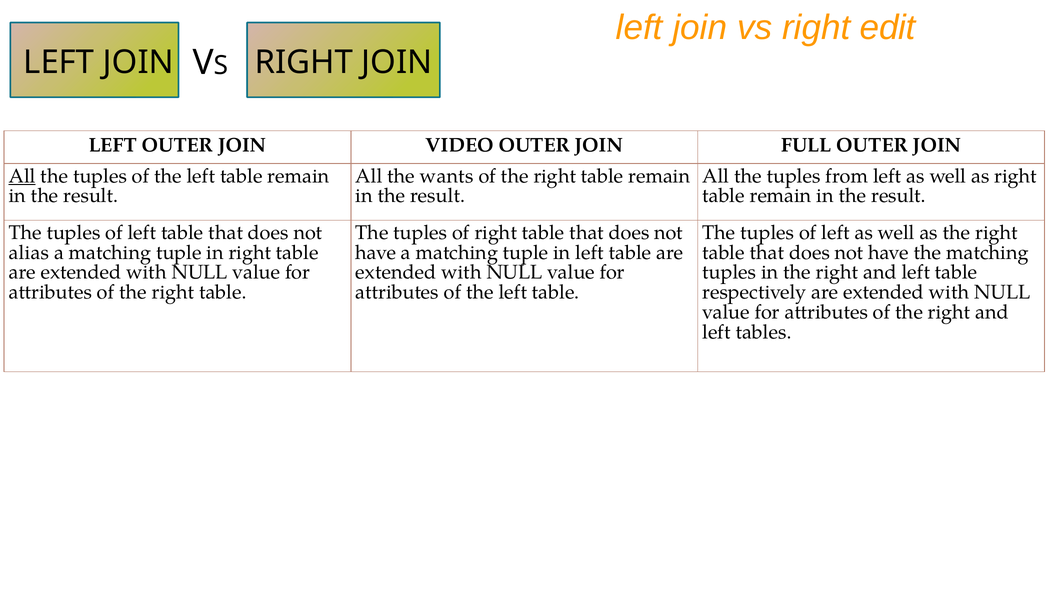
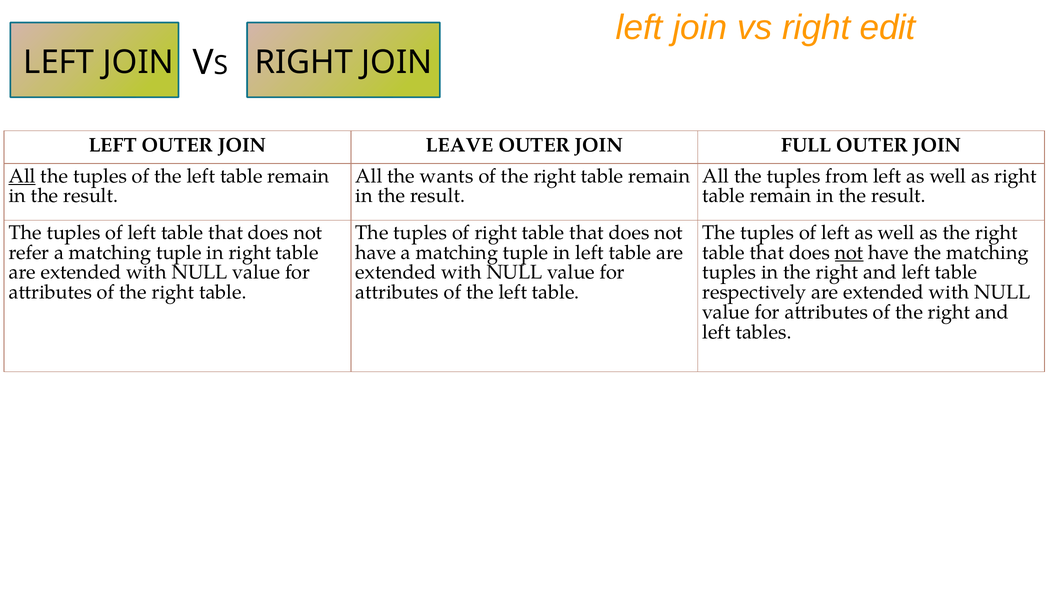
VIDEO: VIDEO -> LEAVE
alias: alias -> refer
not at (849, 253) underline: none -> present
